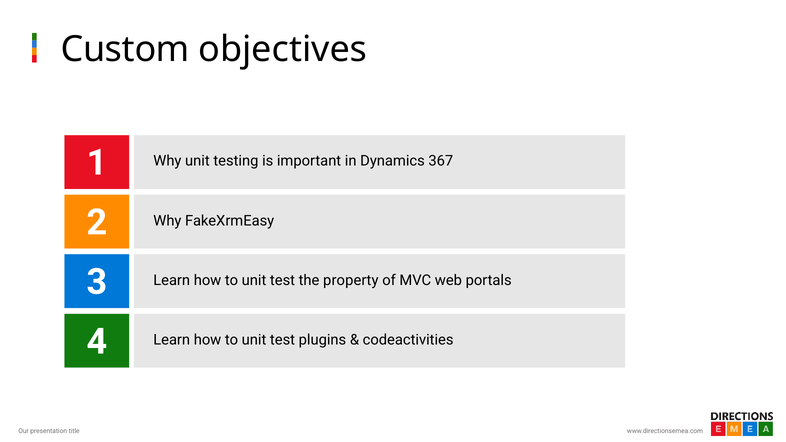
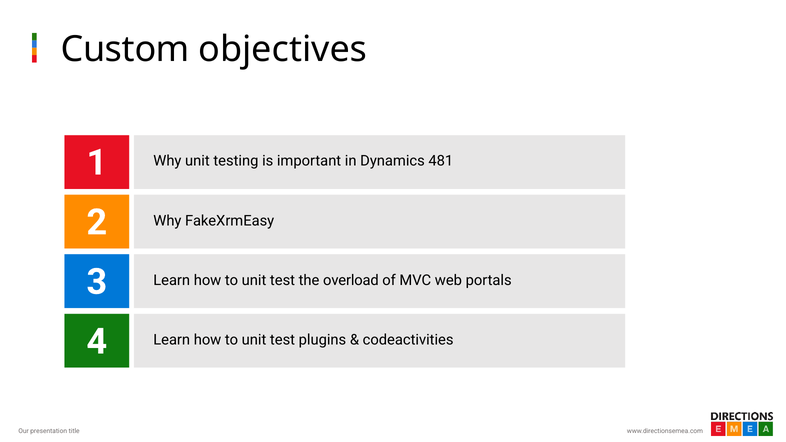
367: 367 -> 481
property: property -> overload
